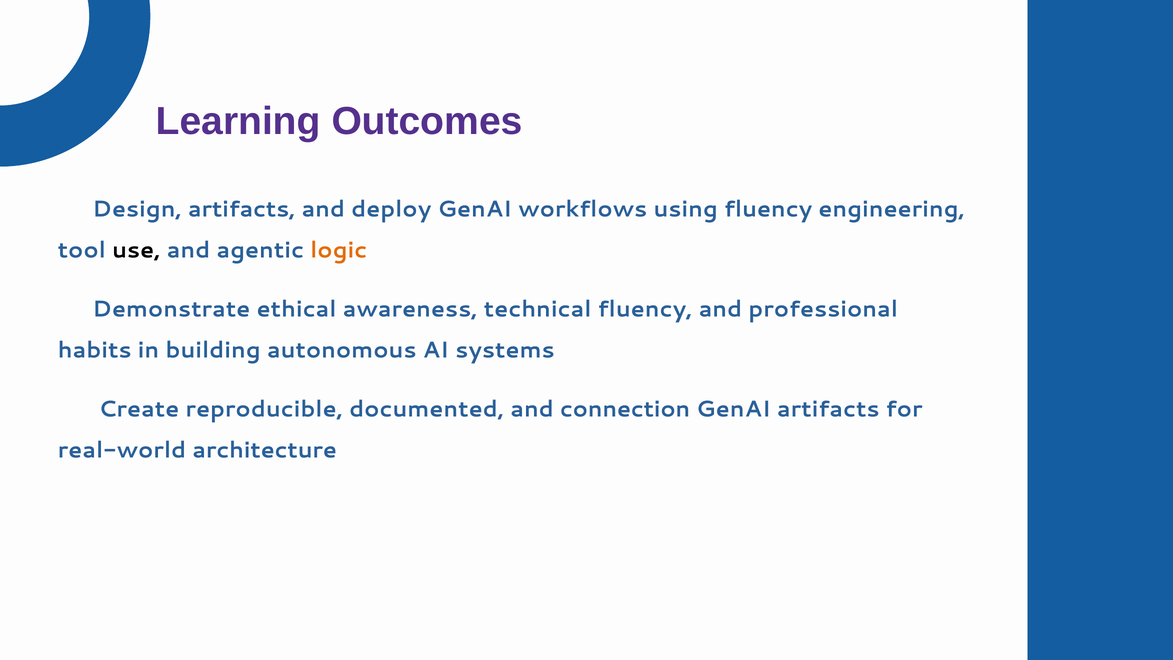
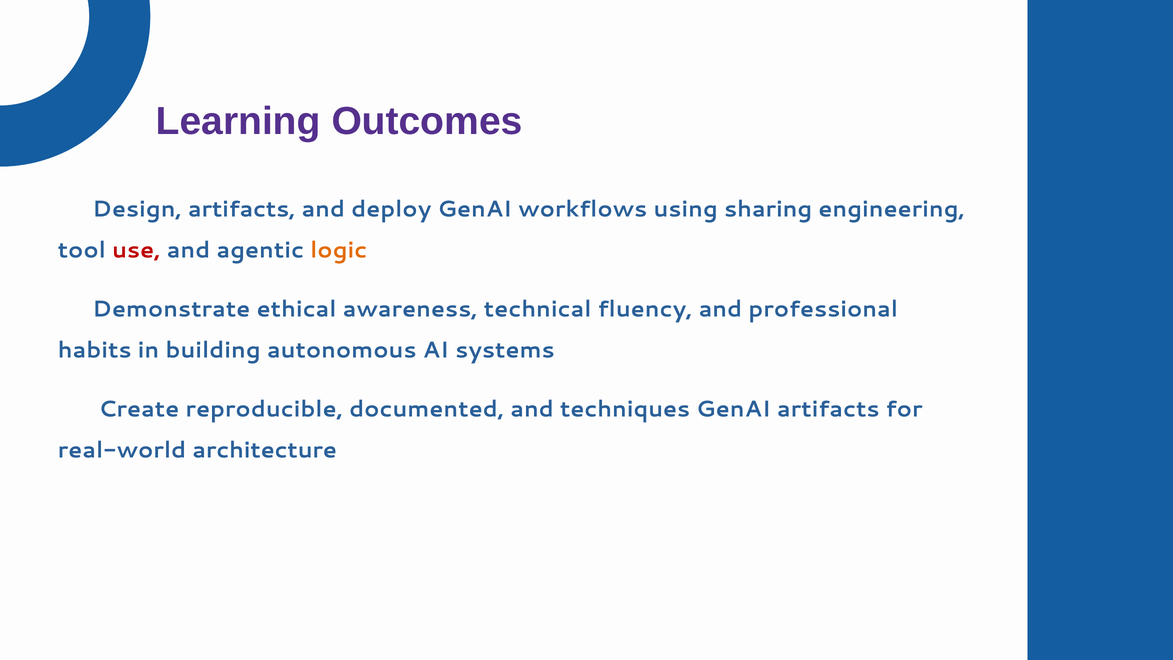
using fluency: fluency -> sharing
use colour: black -> red
connection: connection -> techniques
